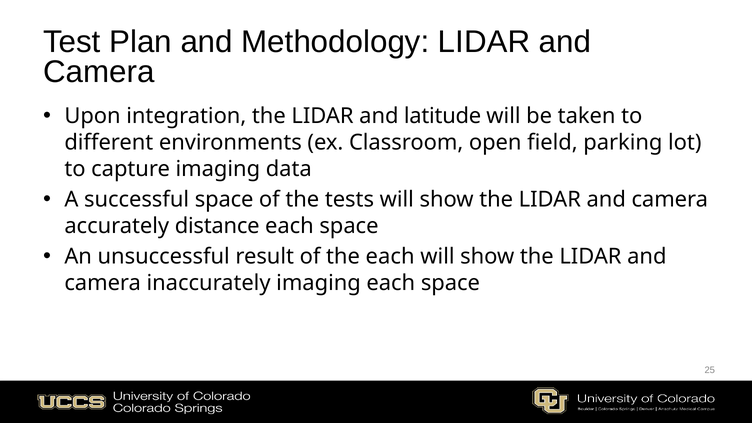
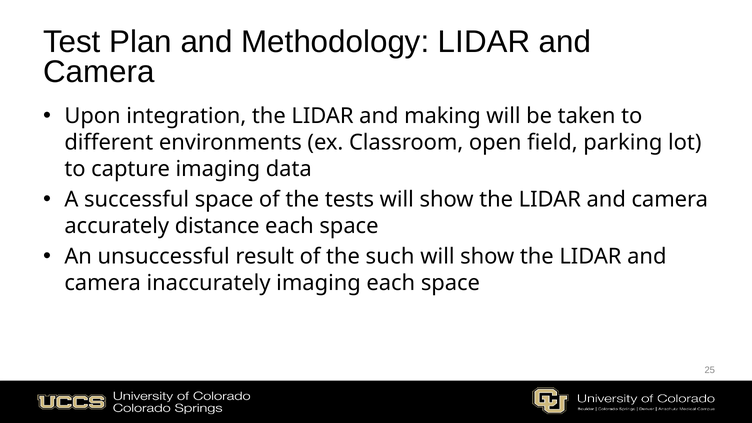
latitude: latitude -> making
the each: each -> such
